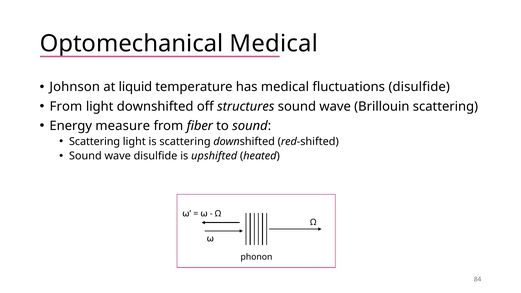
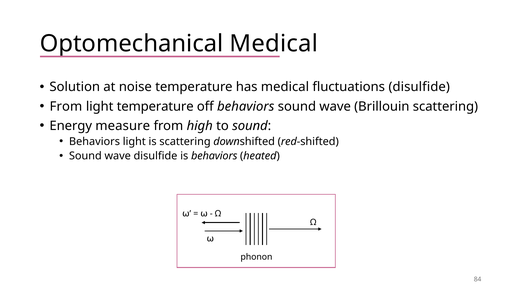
Johnson: Johnson -> Solution
liquid: liquid -> noise
light downshifted: downshifted -> temperature
off structures: structures -> behaviors
fiber: fiber -> high
Scattering at (95, 142): Scattering -> Behaviors
is upshifted: upshifted -> behaviors
